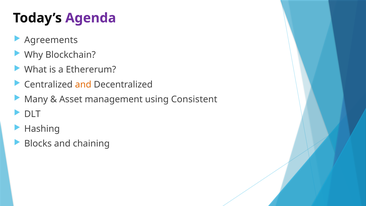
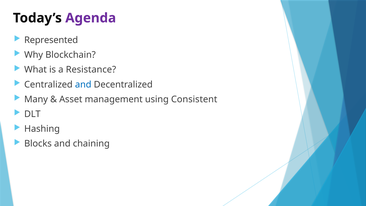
Agreements: Agreements -> Represented
Ethererum: Ethererum -> Resistance
and at (83, 84) colour: orange -> blue
